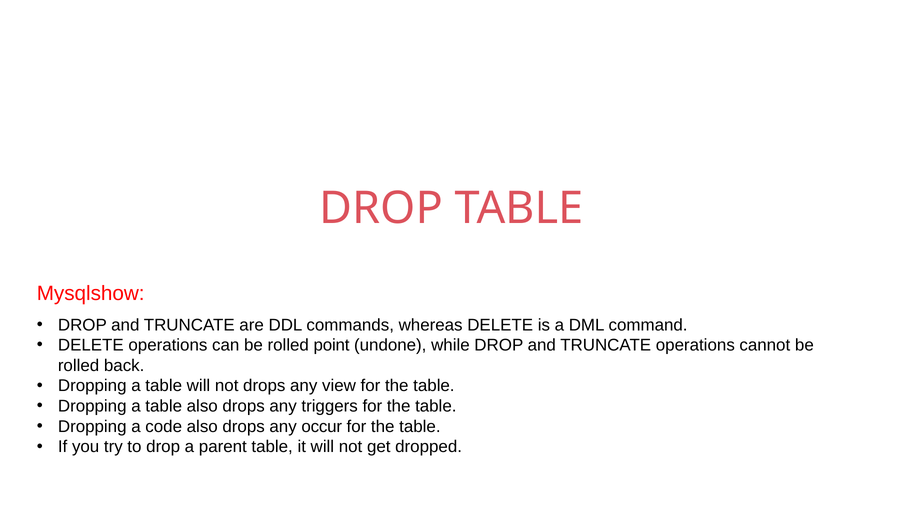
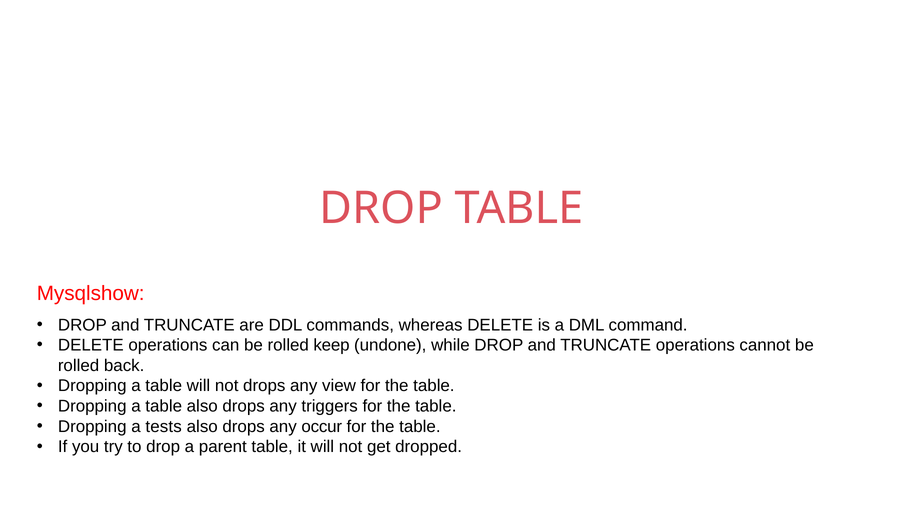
point: point -> keep
code: code -> tests
